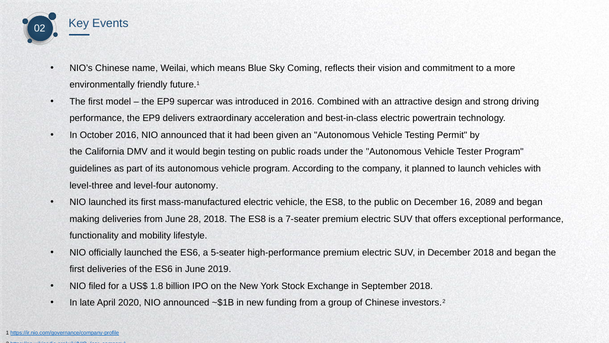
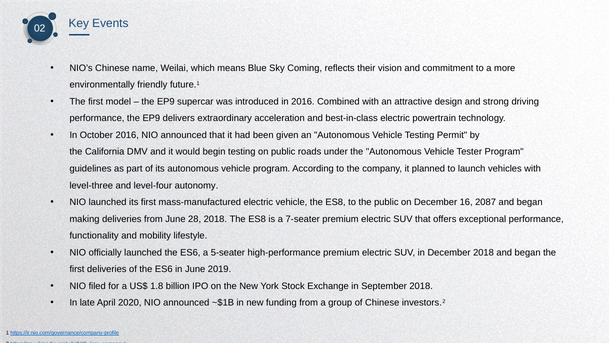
2089: 2089 -> 2087
